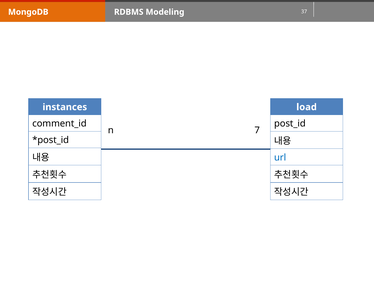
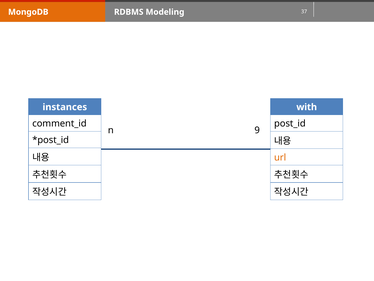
load: load -> with
7: 7 -> 9
url colour: blue -> orange
